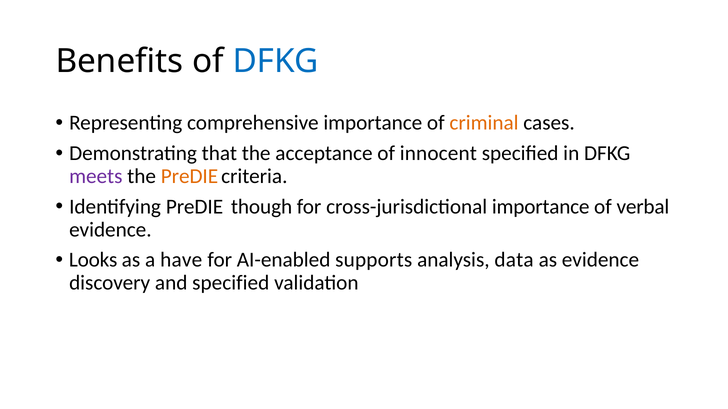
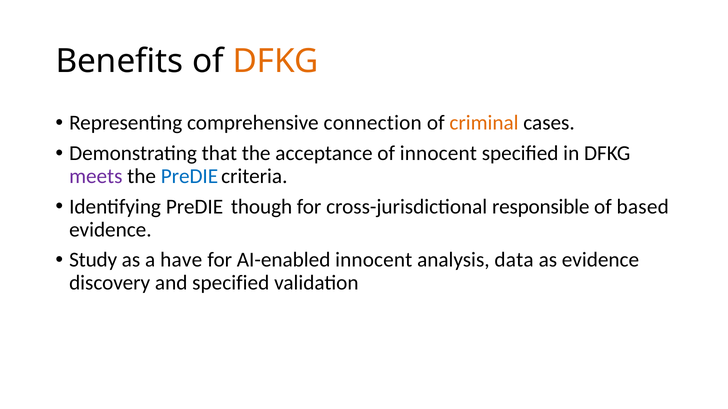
DFKG at (276, 61) colour: blue -> orange
comprehensive importance: importance -> connection
PreDIE at (189, 176) colour: orange -> blue
cross-jurisdictional importance: importance -> responsible
verbal: verbal -> based
Looks: Looks -> Study
AI-enabled supports: supports -> innocent
